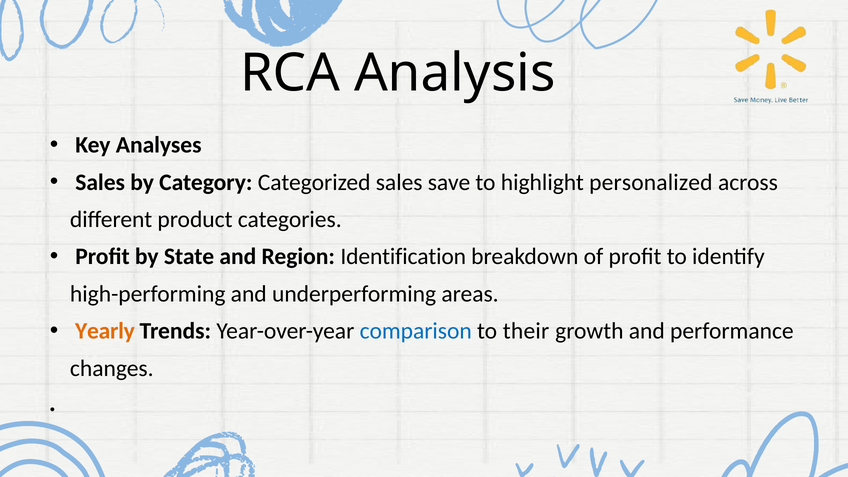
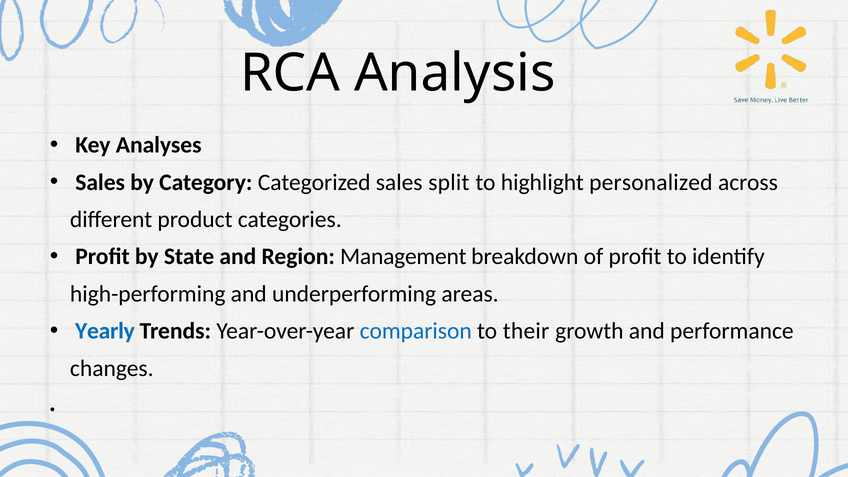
save: save -> split
Identification: Identification -> Management
Yearly colour: orange -> blue
